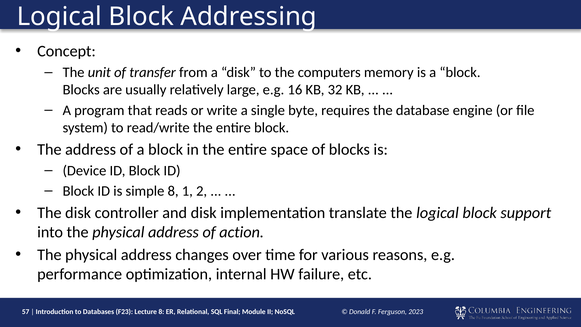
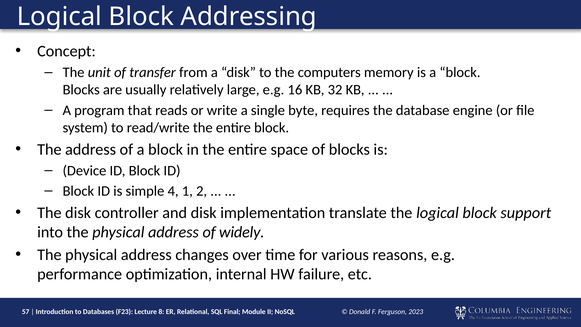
simple 8: 8 -> 4
action: action -> widely
